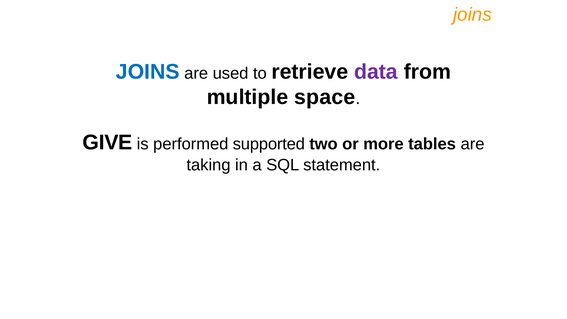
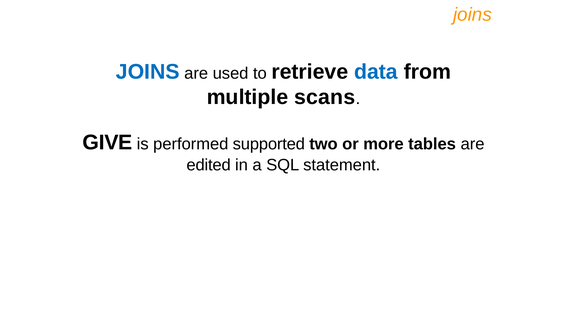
data colour: purple -> blue
space: space -> scans
taking: taking -> edited
